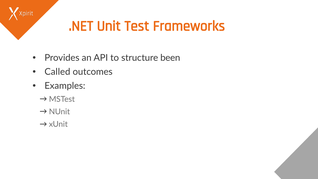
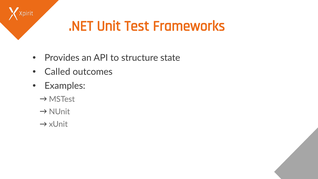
been: been -> state
